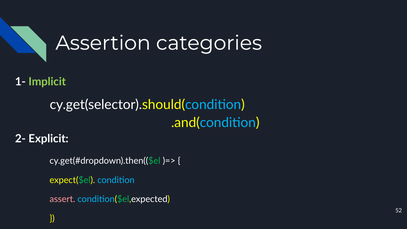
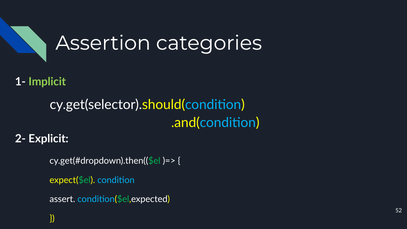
assert colour: pink -> white
